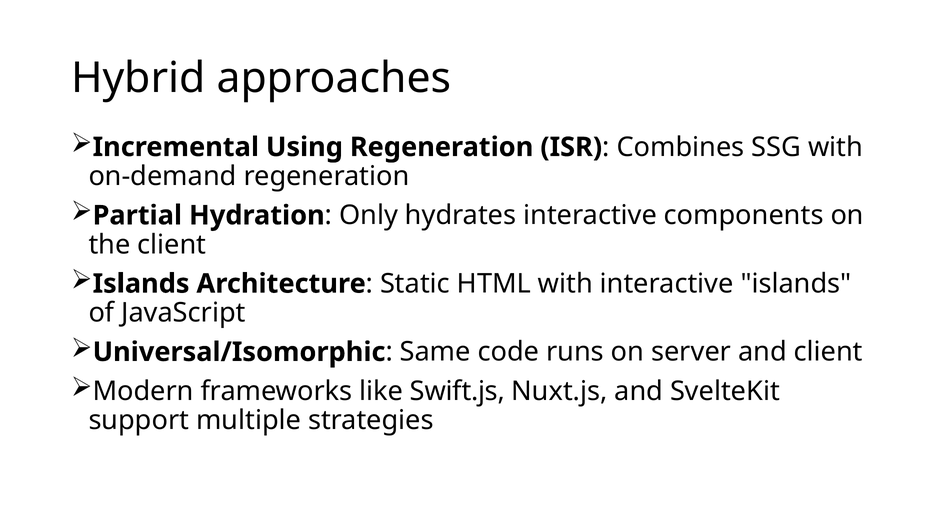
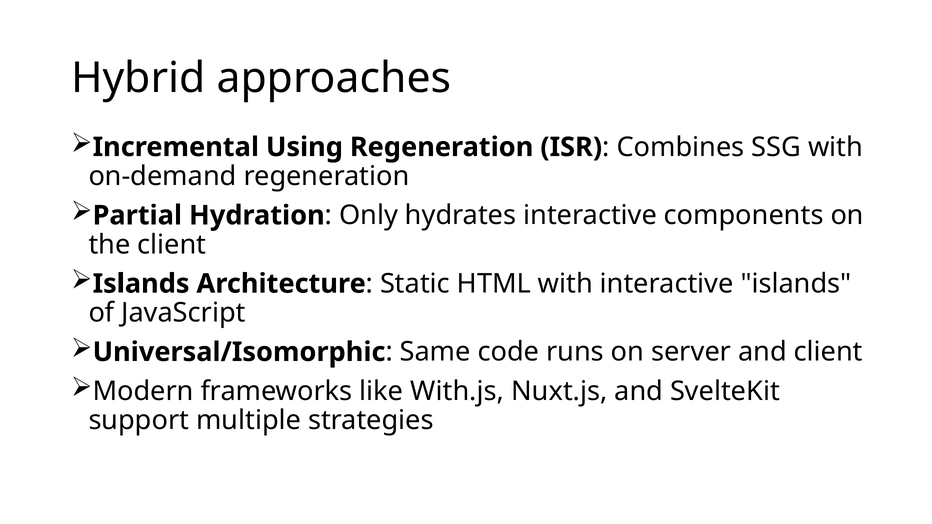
Swift.js: Swift.js -> With.js
